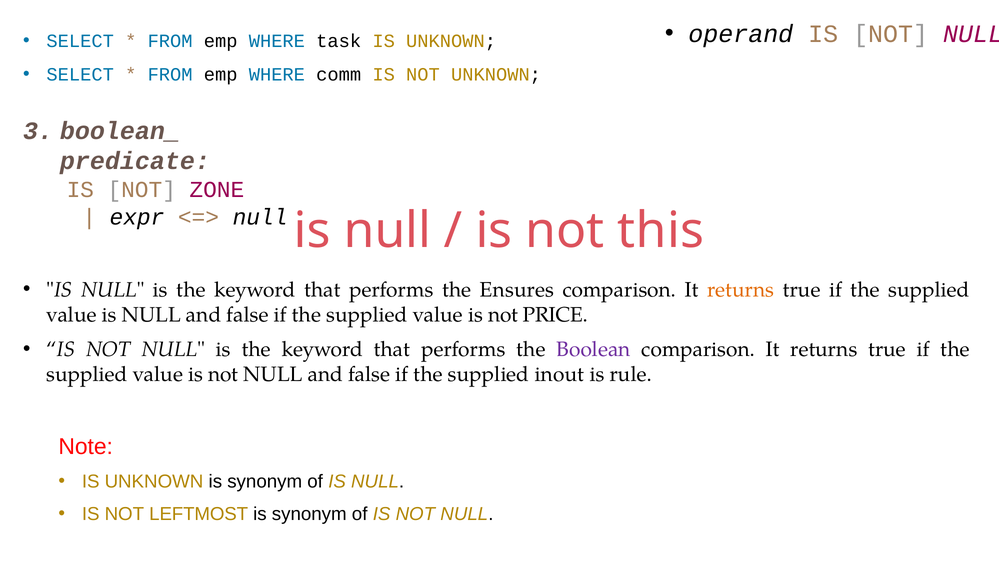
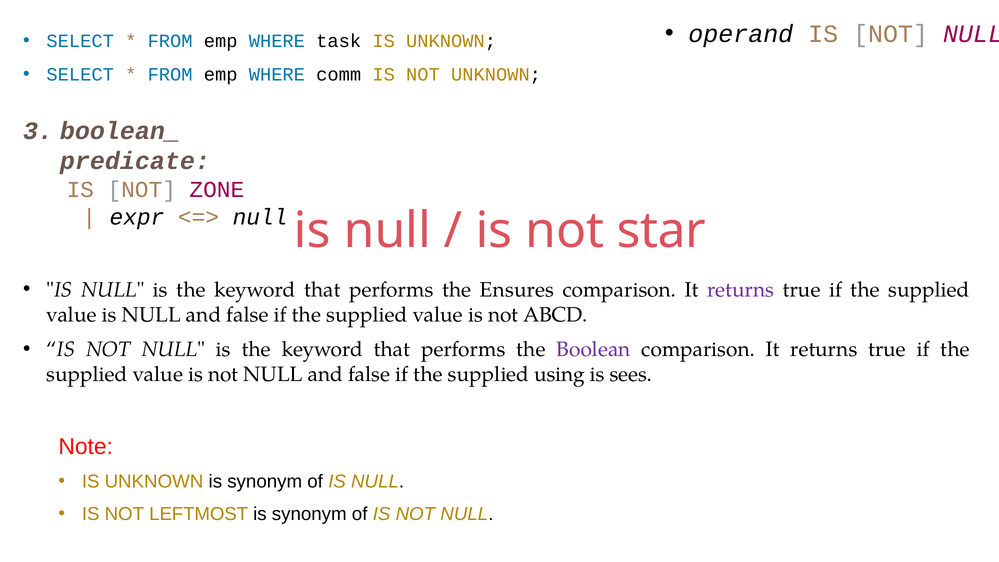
this: this -> star
returns at (741, 290) colour: orange -> purple
PRICE: PRICE -> ABCD
inout: inout -> using
rule: rule -> sees
